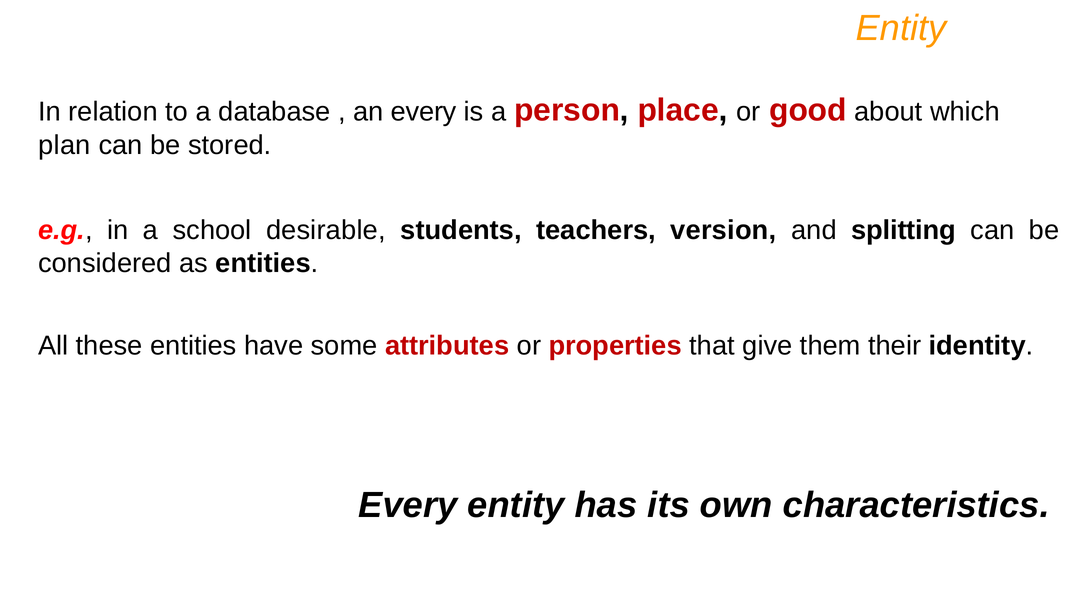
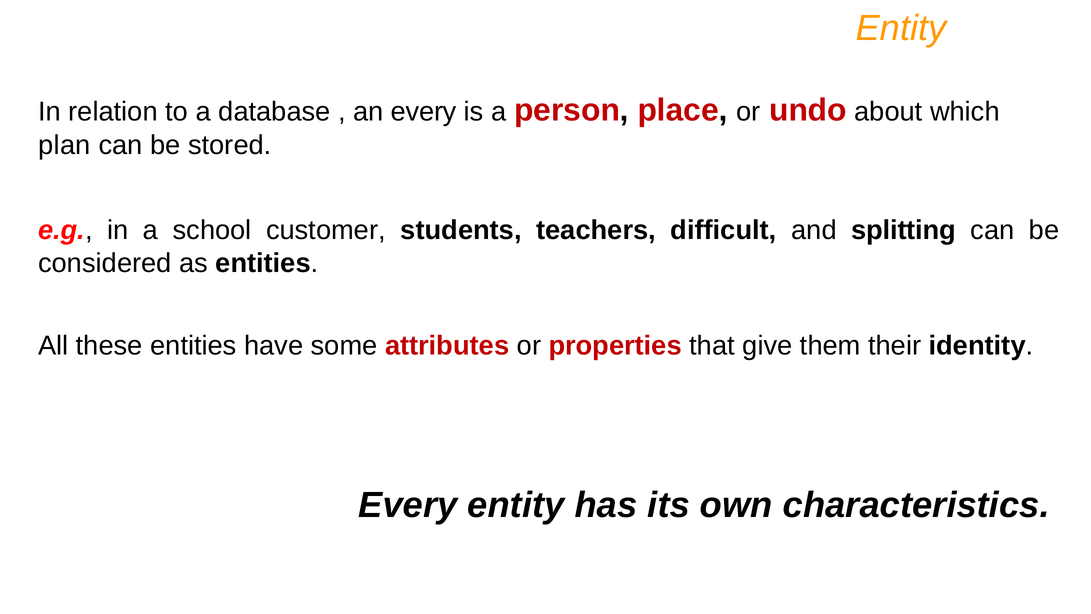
good: good -> undo
desirable: desirable -> customer
version: version -> difficult
